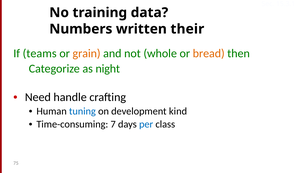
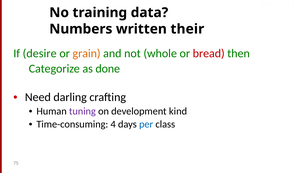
teams: teams -> desire
bread colour: orange -> red
night: night -> done
handle: handle -> darling
tuning colour: blue -> purple
7: 7 -> 4
